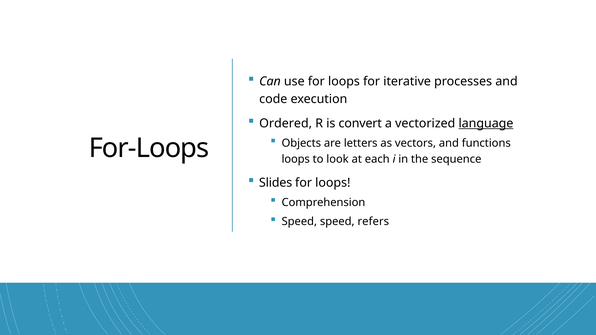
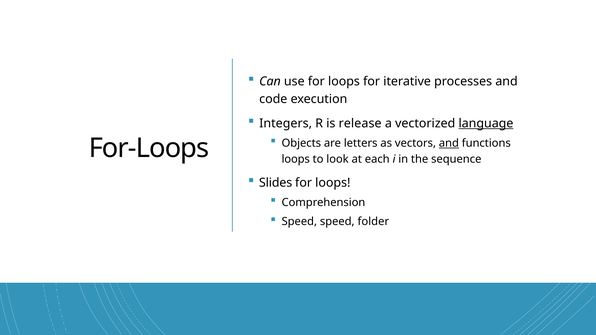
Ordered: Ordered -> Integers
convert: convert -> release
and at (449, 143) underline: none -> present
refers: refers -> folder
